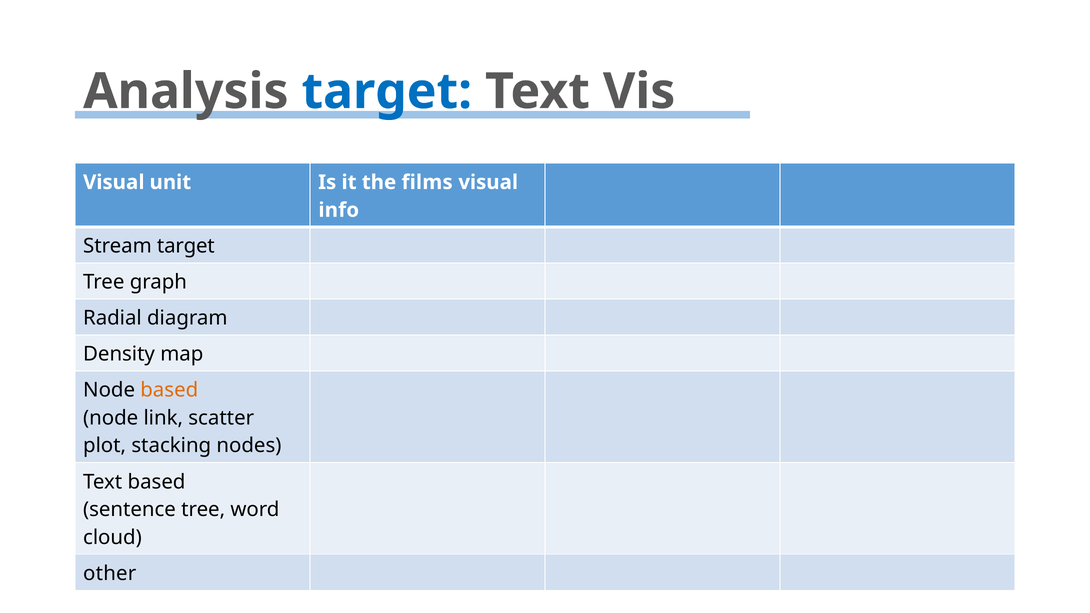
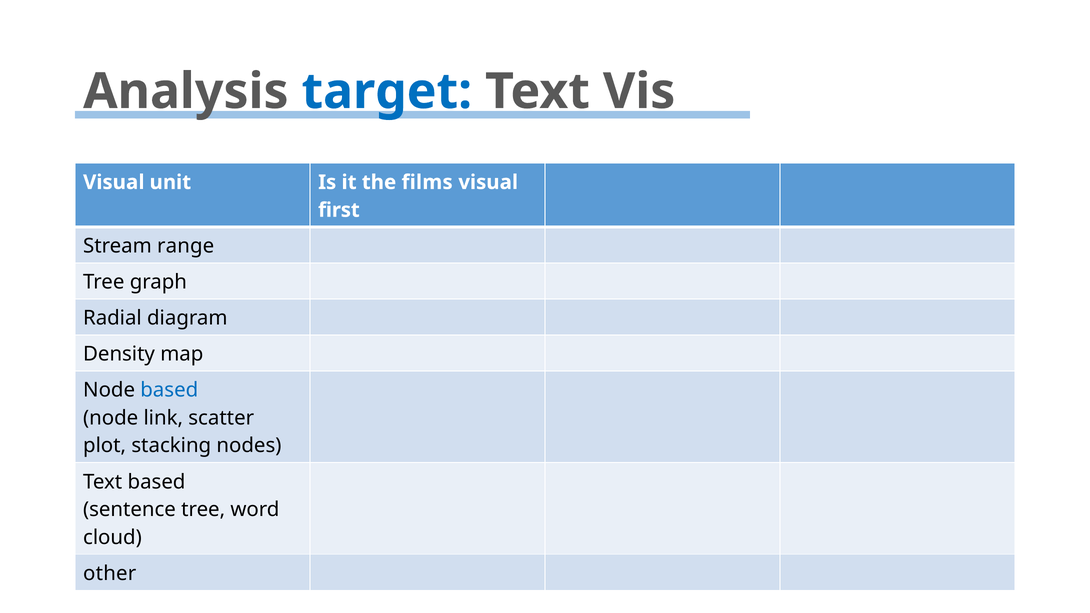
info: info -> first
Stream target: target -> range
based at (169, 390) colour: orange -> blue
